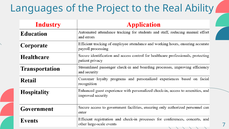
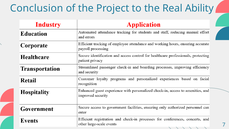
Languages: Languages -> Conclusion
